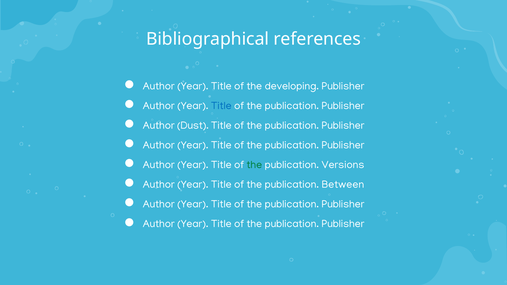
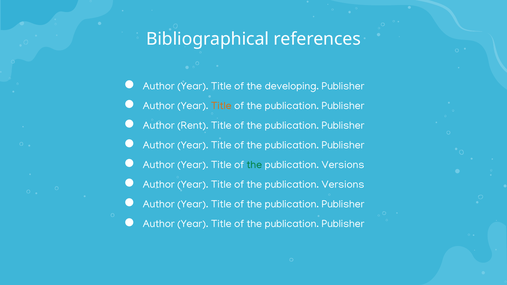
Title at (221, 106) colour: blue -> orange
Dust: Dust -> Rent
Between at (343, 185): Between -> Versions
